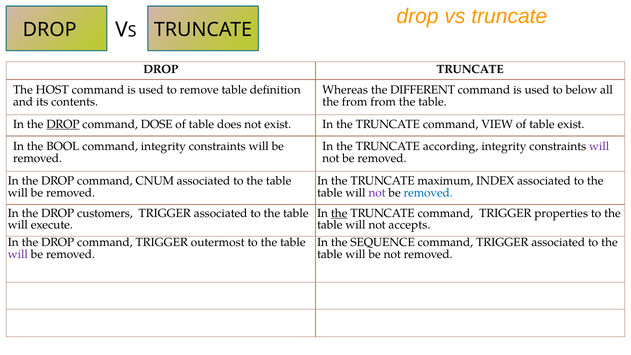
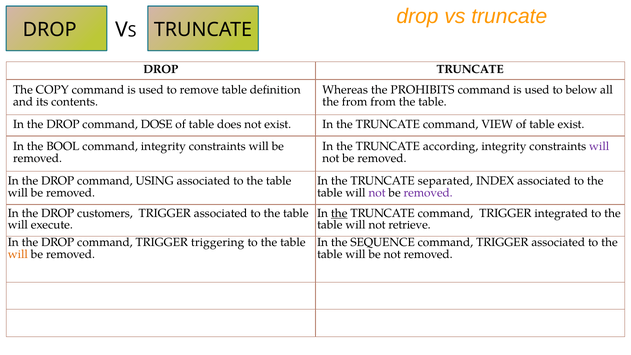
HOST: HOST -> COPY
DIFFERENT: DIFFERENT -> PROHIBITS
DROP at (63, 124) underline: present -> none
CNUM: CNUM -> USING
maximum: maximum -> separated
removed at (428, 193) colour: blue -> purple
properties: properties -> integrated
accepts: accepts -> retrieve
outermost: outermost -> triggering
will at (18, 254) colour: purple -> orange
